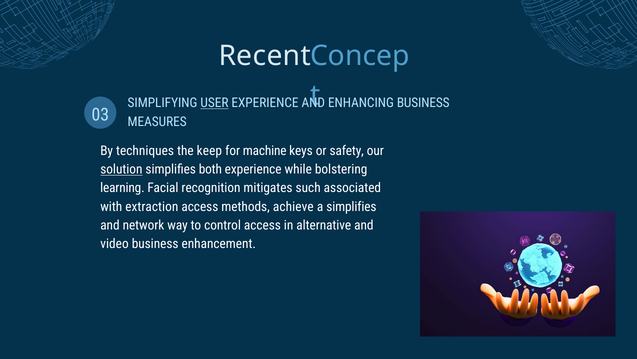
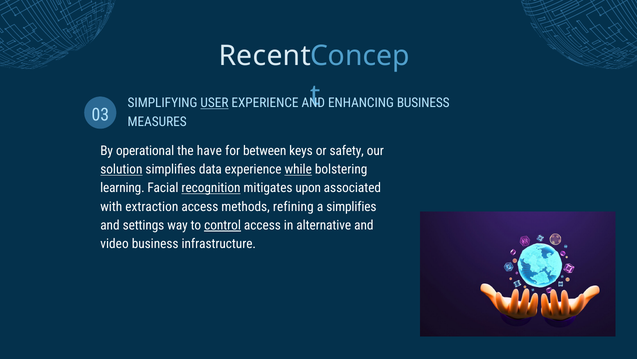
techniques: techniques -> operational
keep: keep -> have
machine: machine -> between
both: both -> data
while underline: none -> present
recognition underline: none -> present
such: such -> upon
achieve: achieve -> refining
network: network -> settings
control underline: none -> present
enhancement: enhancement -> infrastructure
